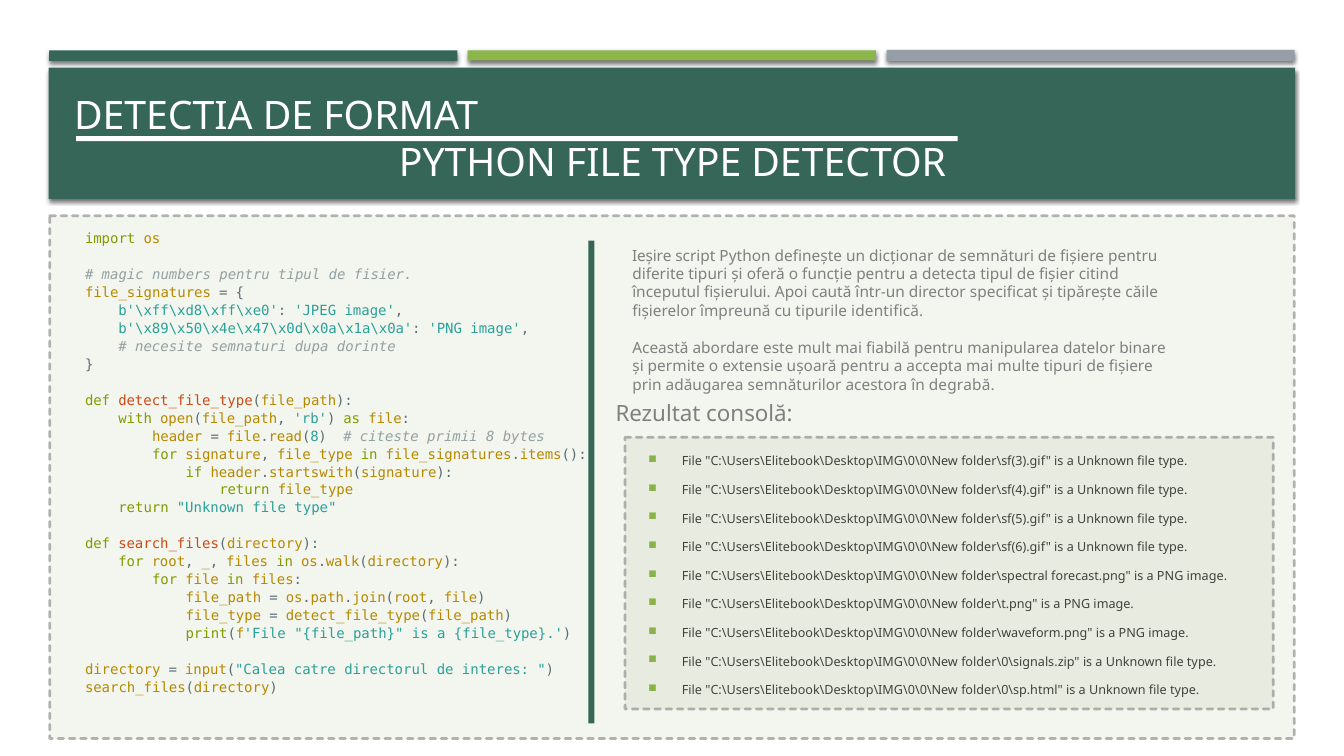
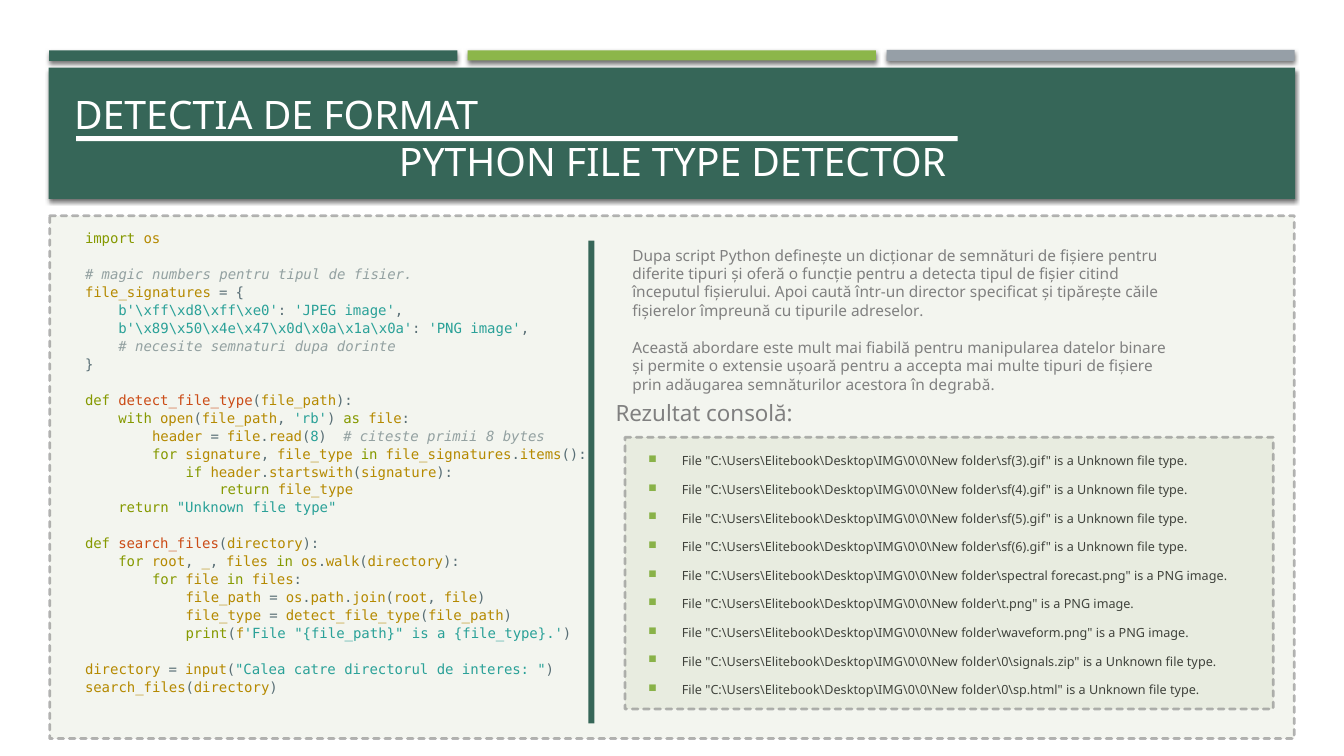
Ieșire at (652, 256): Ieșire -> Dupa
identifică: identifică -> adreselor
